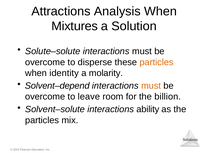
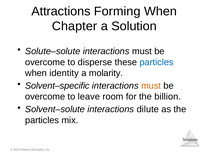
Analysis: Analysis -> Forming
Mixtures: Mixtures -> Chapter
particles at (157, 62) colour: orange -> blue
Solvent–depend: Solvent–depend -> Solvent–specific
ability: ability -> dilute
